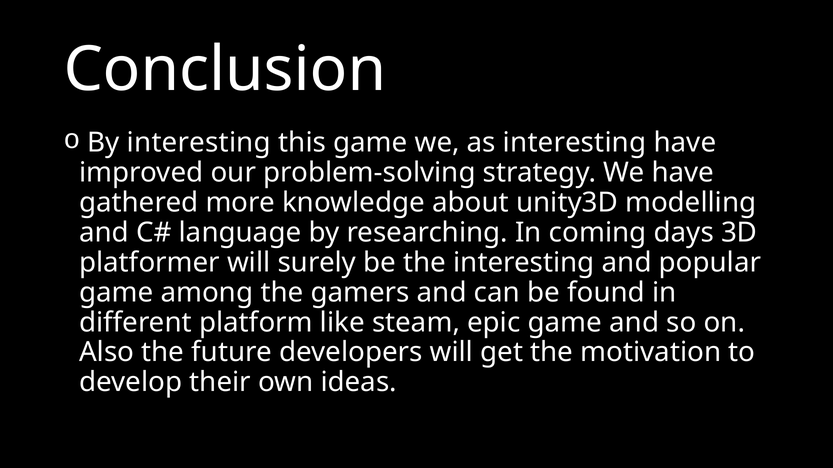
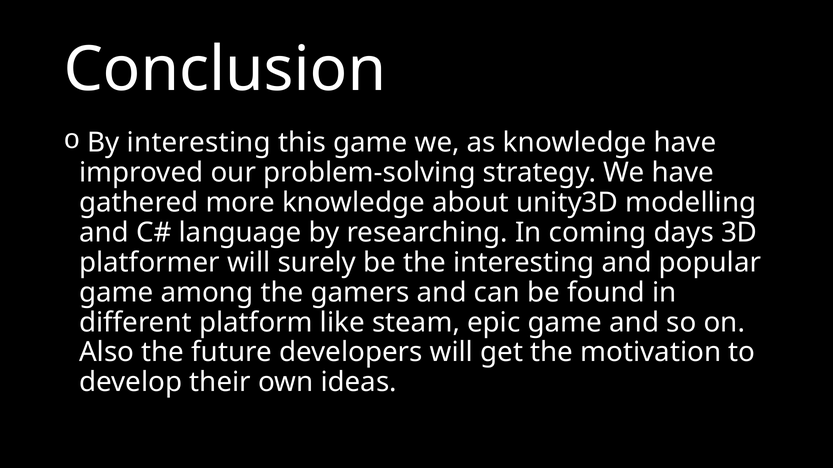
as interesting: interesting -> knowledge
